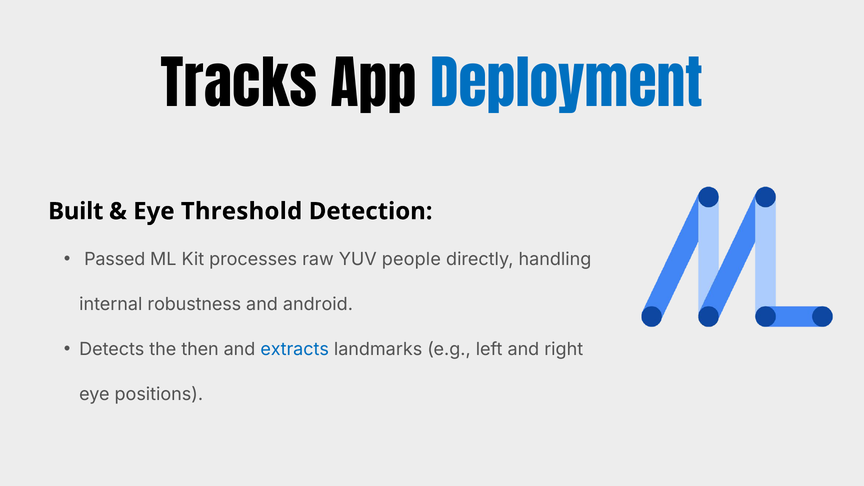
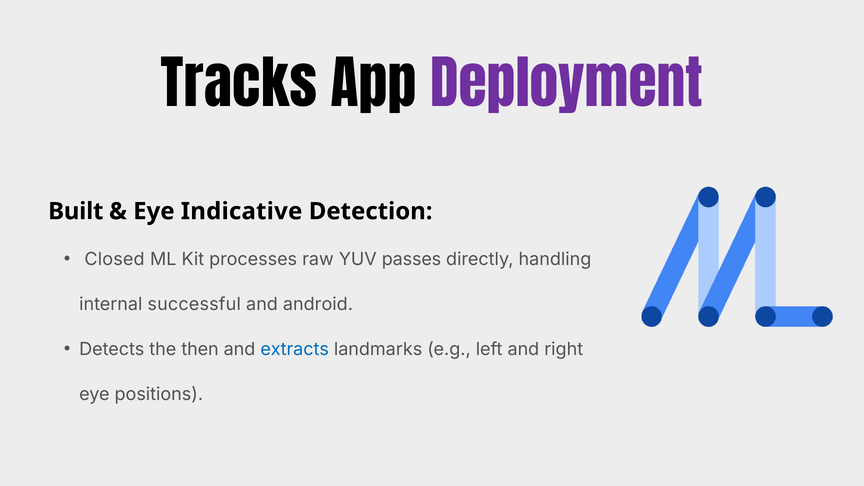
Deployment colour: blue -> purple
Threshold: Threshold -> Indicative
Passed: Passed -> Closed
people: people -> passes
robustness: robustness -> successful
